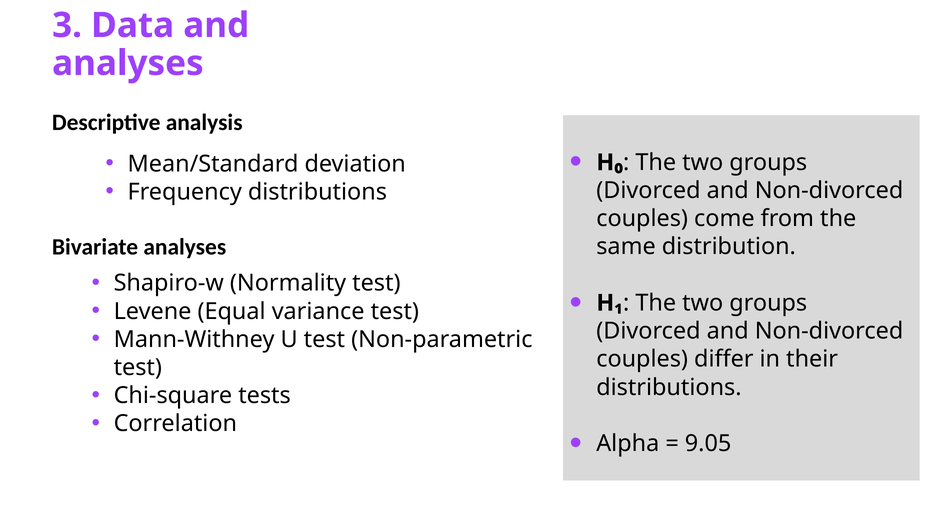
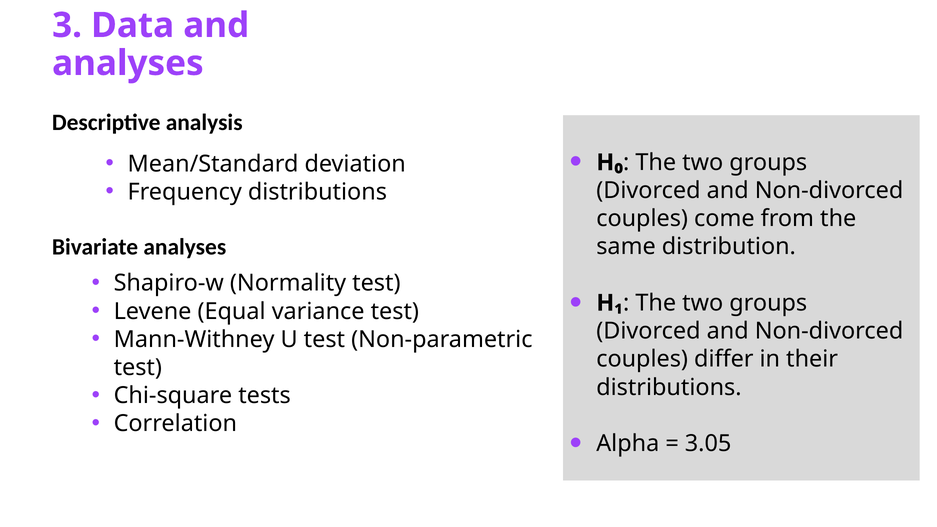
9.05: 9.05 -> 3.05
